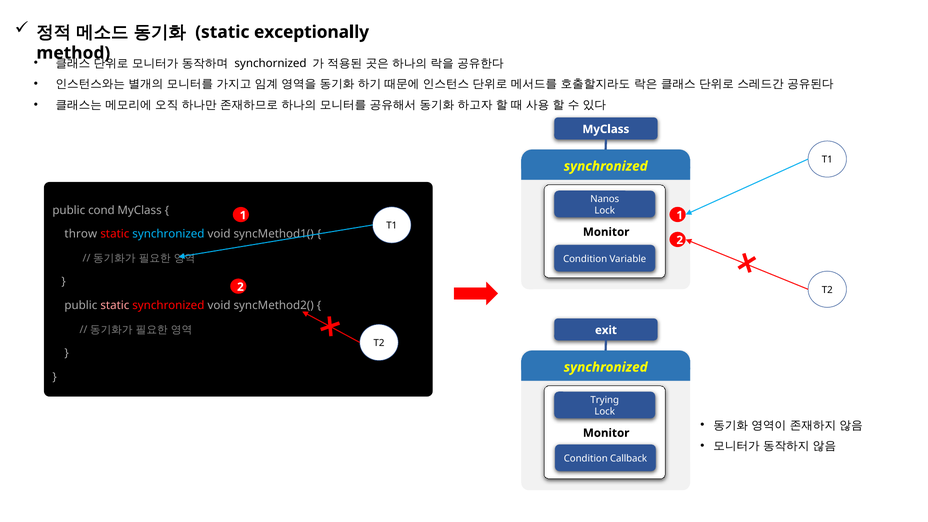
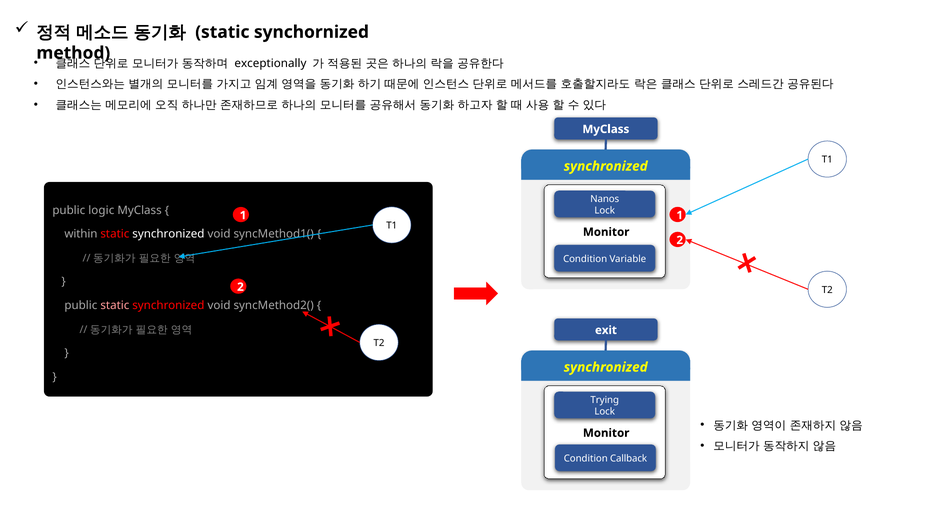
exceptionally: exceptionally -> synchornized
synchornized: synchornized -> exceptionally
cond: cond -> logic
throw: throw -> within
synchronized at (168, 234) colour: light blue -> white
